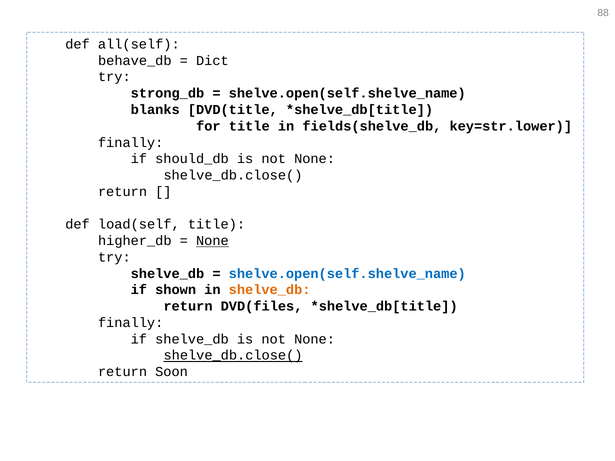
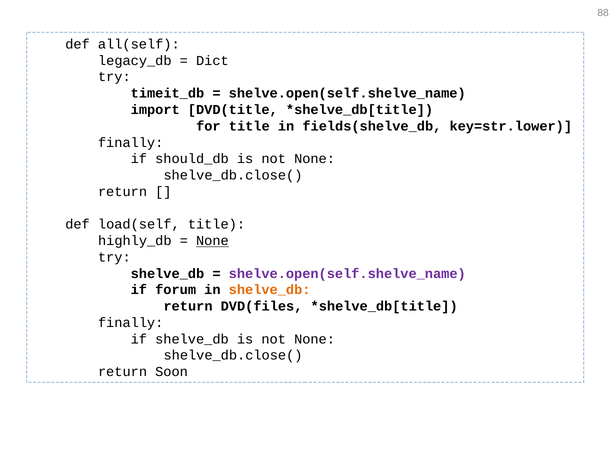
behave_db: behave_db -> legacy_db
strong_db: strong_db -> timeit_db
blanks: blanks -> import
higher_db: higher_db -> highly_db
shelve.open(self.shelve_name at (347, 274) colour: blue -> purple
shown: shown -> forum
shelve_db.close( at (233, 356) underline: present -> none
